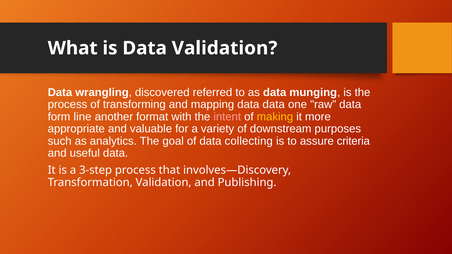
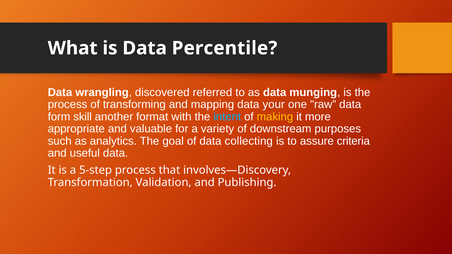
Data Validation: Validation -> Percentile
data data: data -> your
line: line -> skill
intent colour: pink -> light blue
3-step: 3-step -> 5-step
